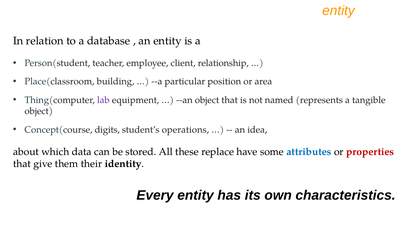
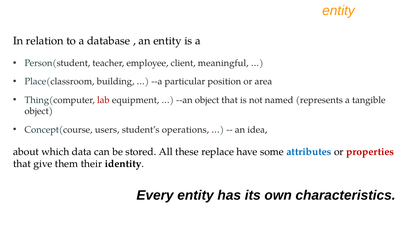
relationship: relationship -> meaningful
lab colour: purple -> red
digits: digits -> users
